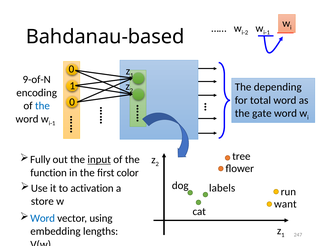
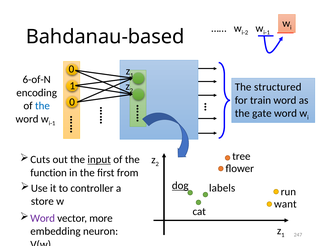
9-of-N: 9-of-N -> 6-of-N
depending: depending -> structured
total: total -> train
Fully: Fully -> Cuts
color: color -> from
dog underline: none -> present
activation: activation -> controller
Word at (43, 218) colour: blue -> purple
using: using -> more
lengths: lengths -> neuron
